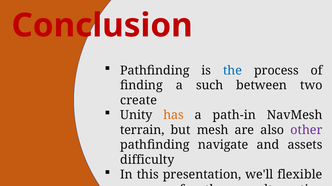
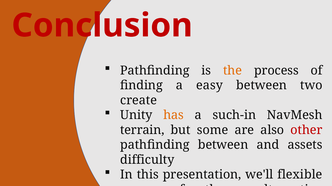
the colour: blue -> orange
such: such -> easy
path-in: path-in -> such-in
but mesh: mesh -> some
other colour: purple -> red
pathfinding navigate: navigate -> between
